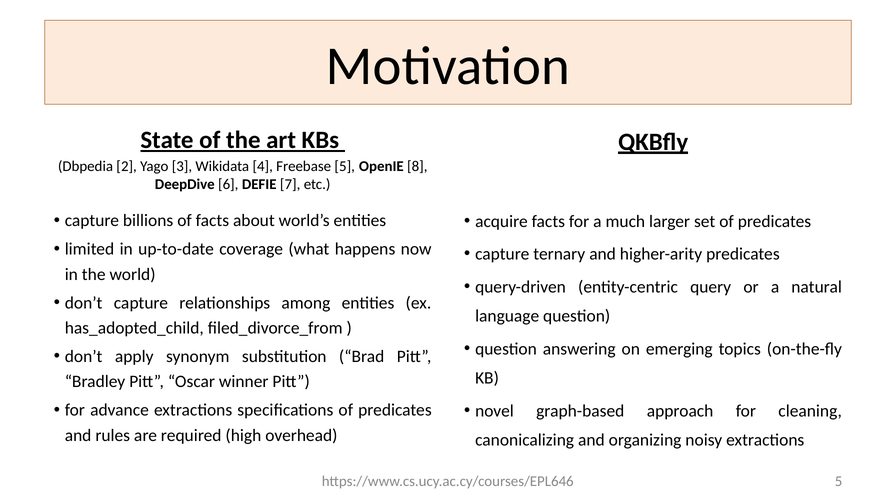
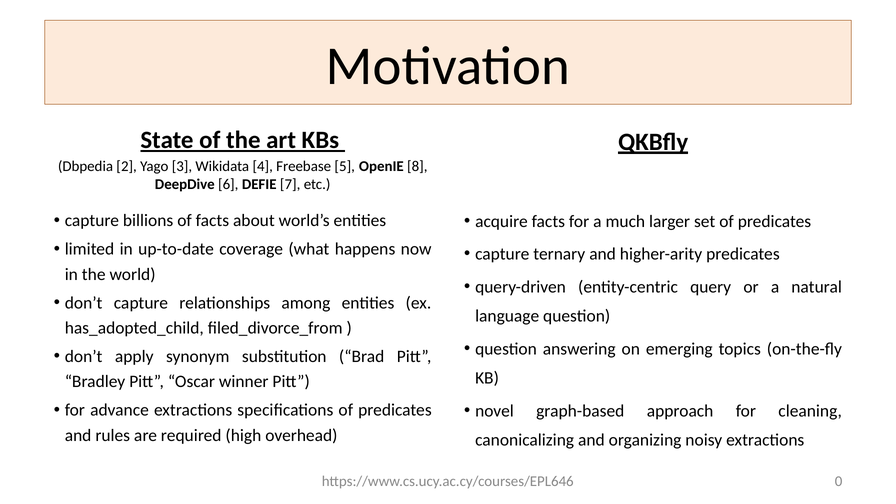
https://www.cs.ucy.ac.cy/courses/EPL646 5: 5 -> 0
